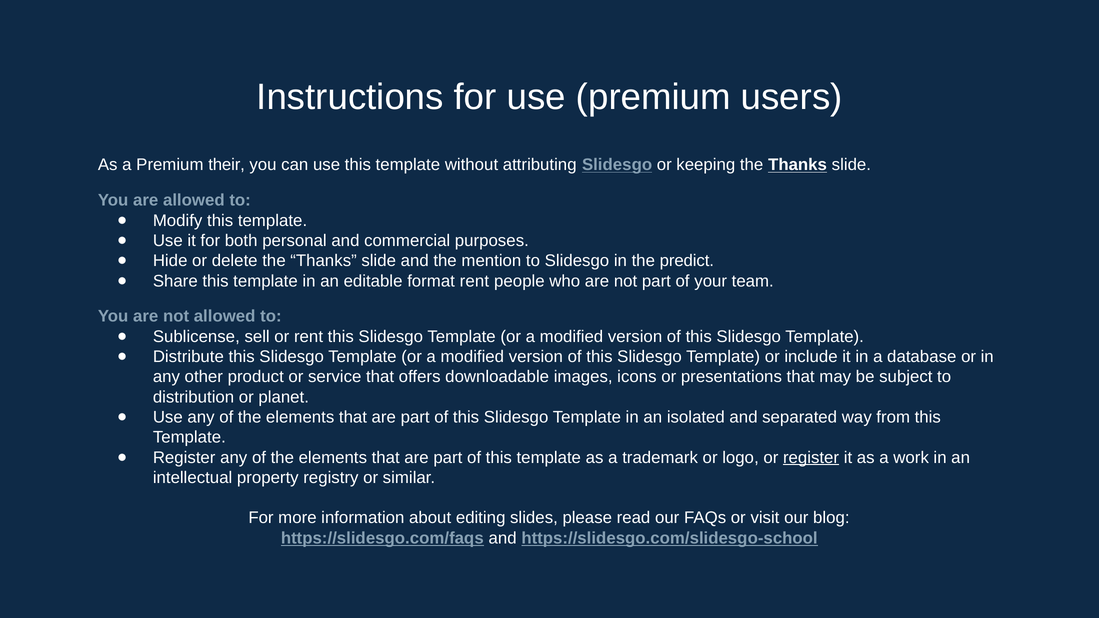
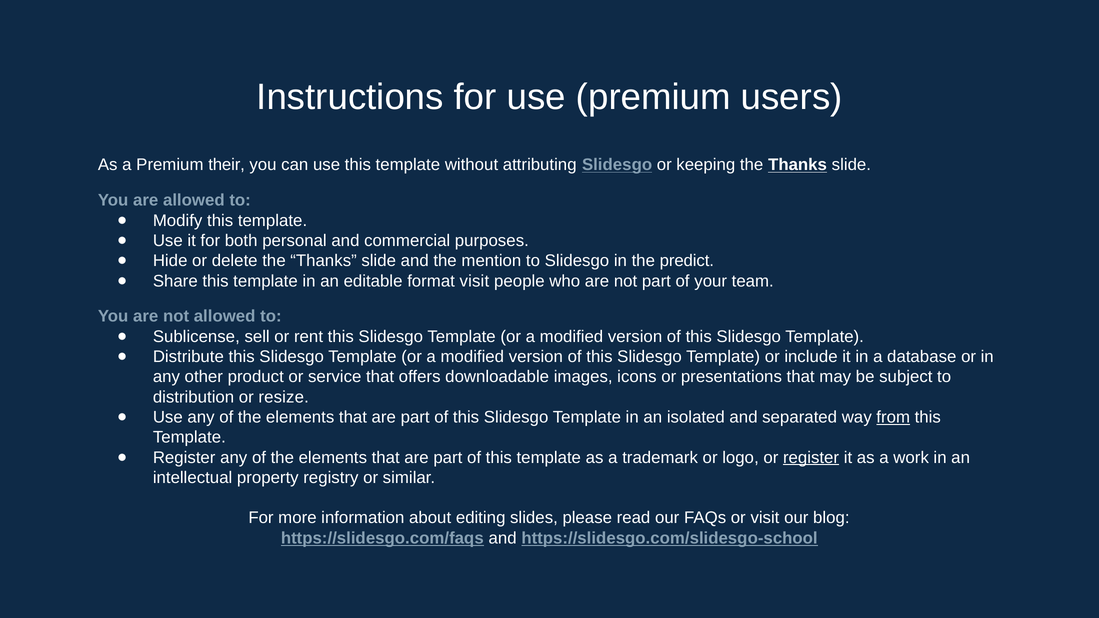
format rent: rent -> visit
planet: planet -> resize
from underline: none -> present
